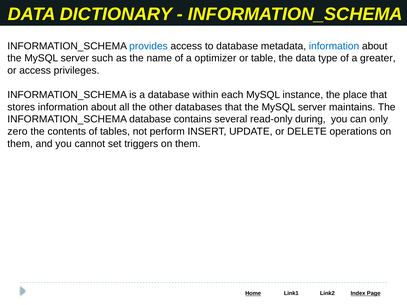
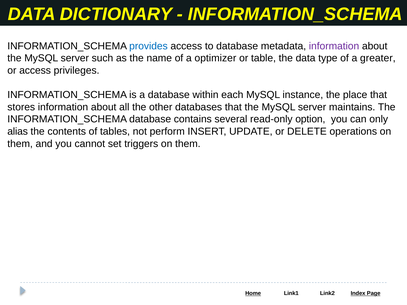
information at (334, 46) colour: blue -> purple
during: during -> option
zero: zero -> alias
